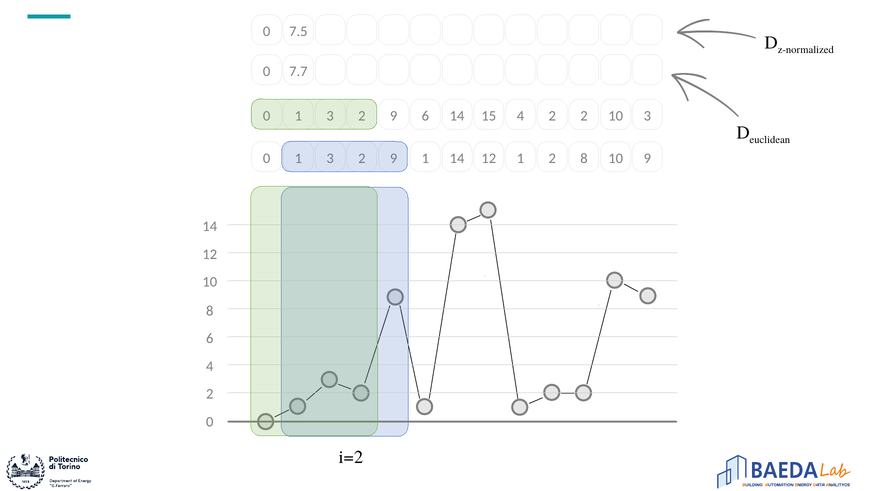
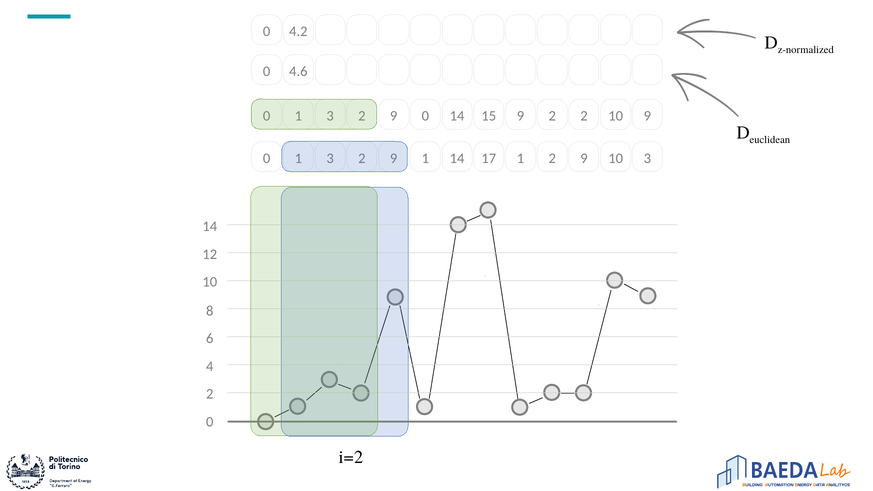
7.5: 7.5 -> 4.2
7.7: 7.7 -> 4.6
6 at (425, 116): 6 -> 0
14 4: 4 -> 9
10 3: 3 -> 9
1 12: 12 -> 17
1 2 8: 8 -> 9
10 9: 9 -> 3
